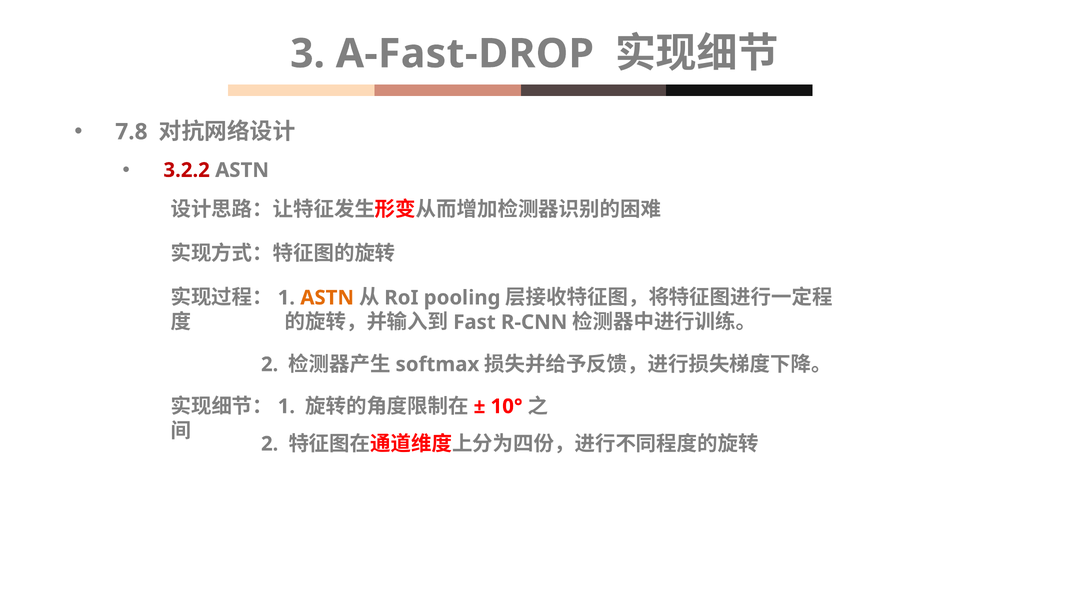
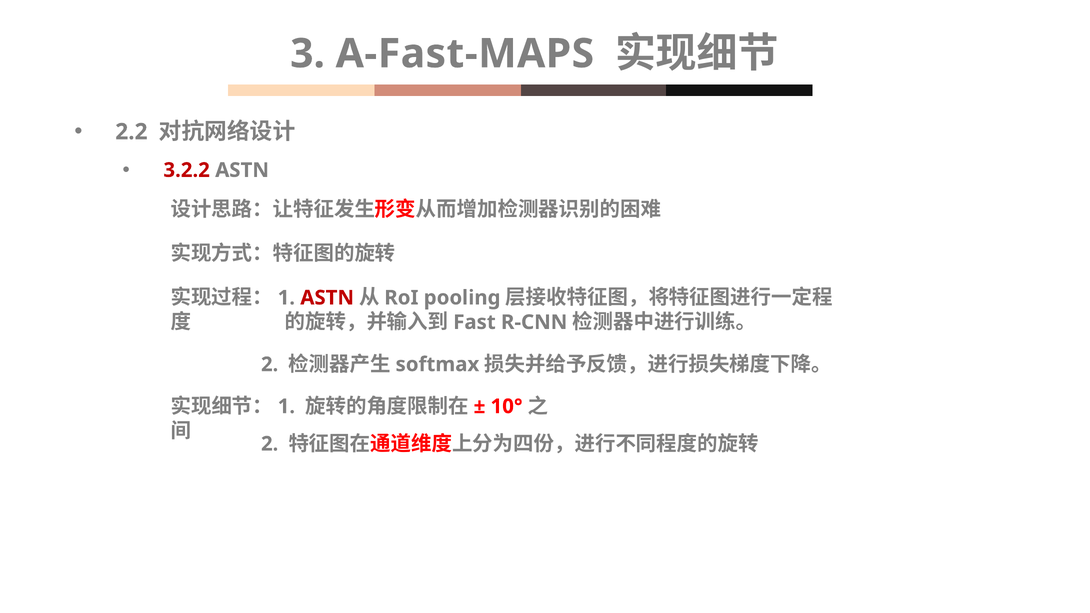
A-Fast-DROP: A-Fast-DROP -> A-Fast-MAPS
7.8: 7.8 -> 2.2
ASTN at (327, 298) colour: orange -> red
